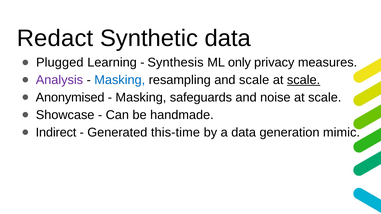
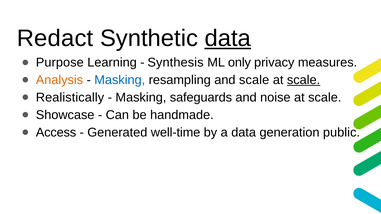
data at (228, 38) underline: none -> present
Plugged: Plugged -> Purpose
Analysis colour: purple -> orange
Anonymised: Anonymised -> Realistically
Indirect: Indirect -> Access
this-time: this-time -> well-time
mimic: mimic -> public
